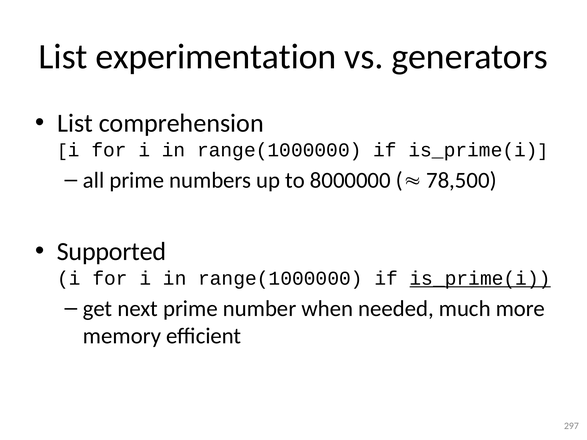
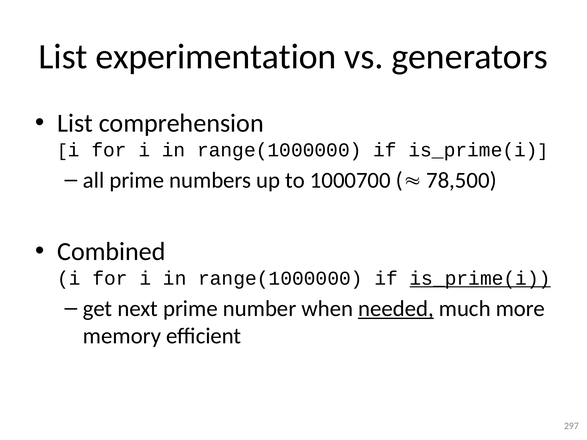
8000000: 8000000 -> 1000700
Supported: Supported -> Combined
needed underline: none -> present
